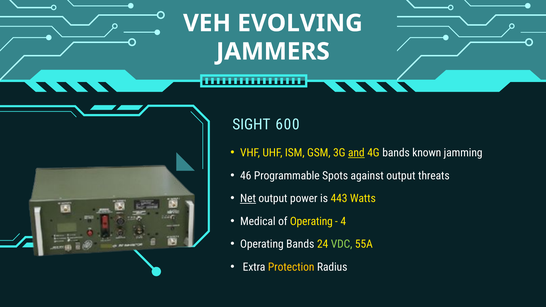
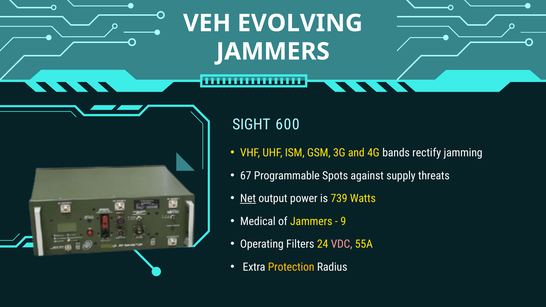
and underline: present -> none
known: known -> rectify
46: 46 -> 67
against output: output -> supply
443: 443 -> 739
of Operating: Operating -> Jammers
4: 4 -> 9
Operating Bands: Bands -> Filters
VDC colour: light green -> pink
